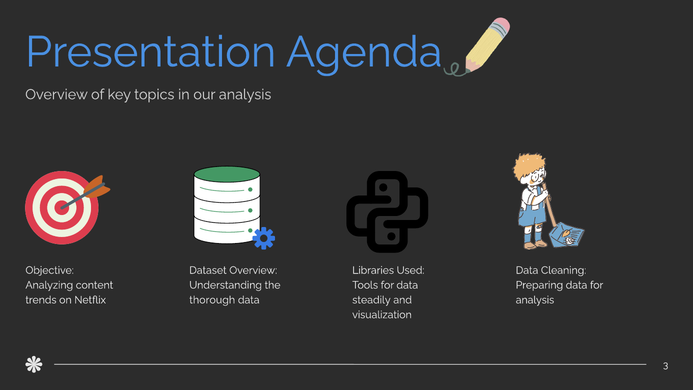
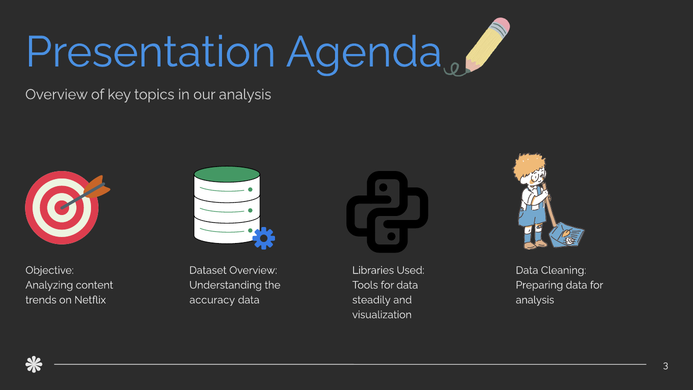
thorough: thorough -> accuracy
